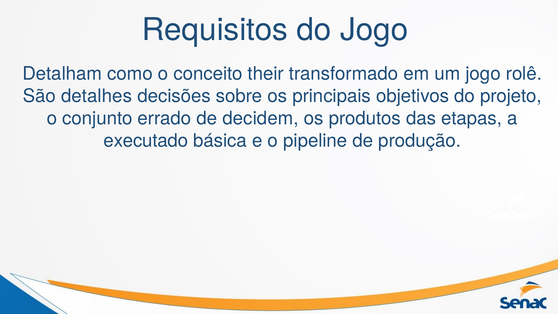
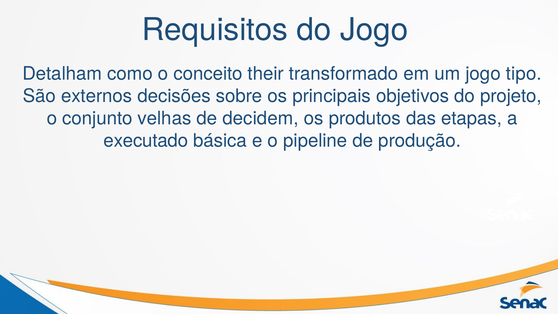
rolê: rolê -> tipo
detalhes: detalhes -> externos
errado: errado -> velhas
